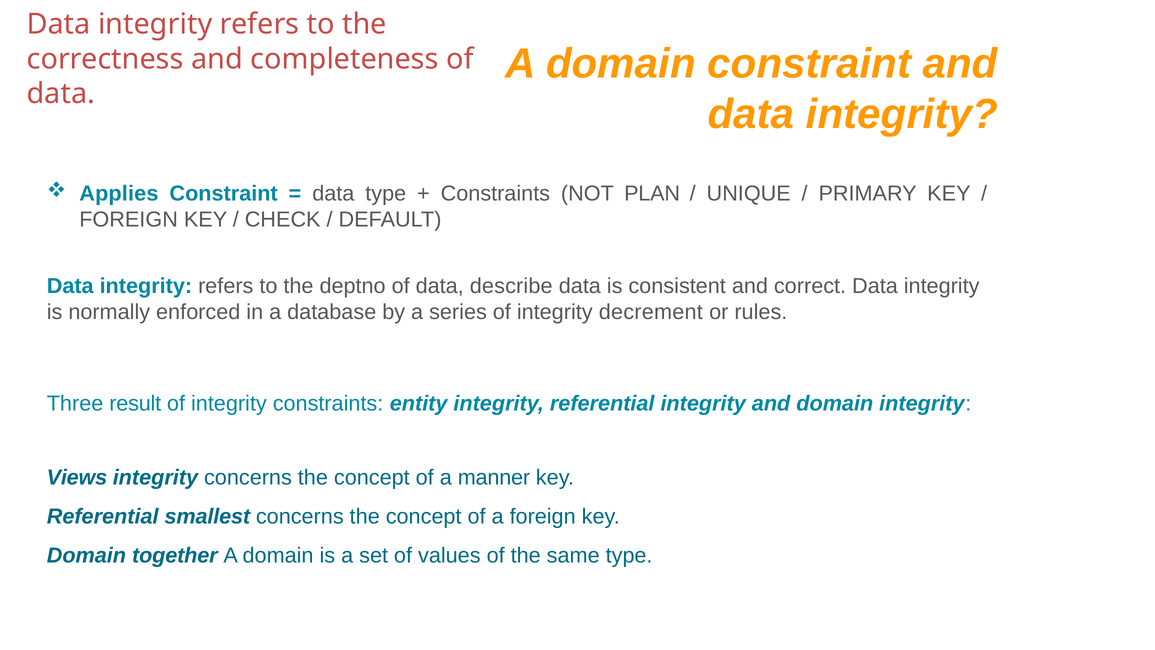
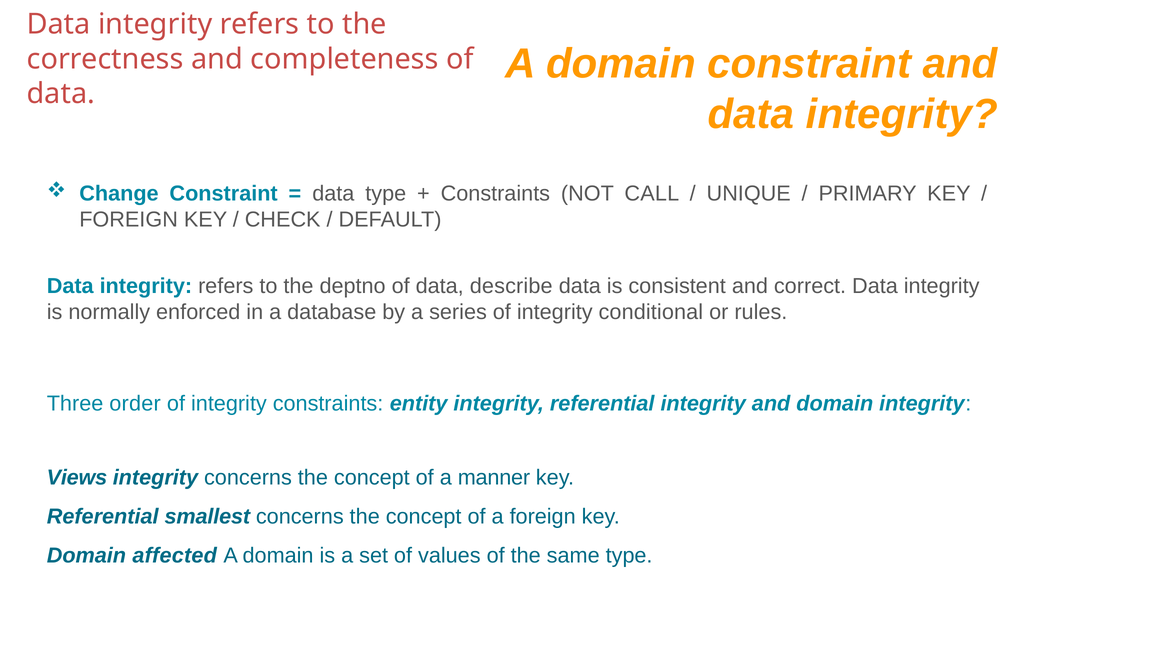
Applies: Applies -> Change
PLAN: PLAN -> CALL
decrement: decrement -> conditional
result: result -> order
together: together -> affected
